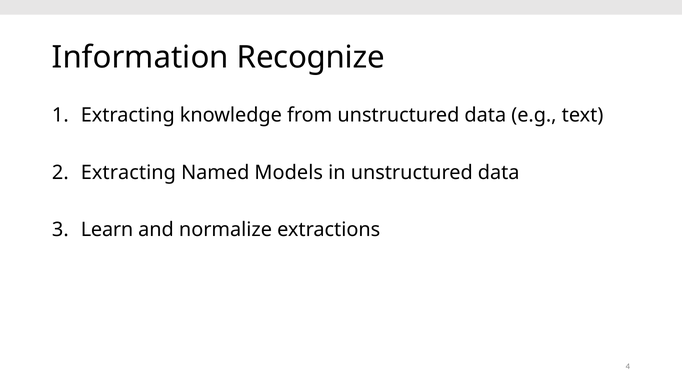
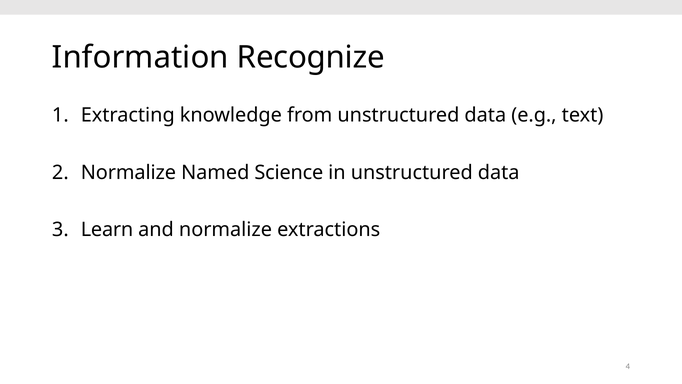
Extracting at (128, 172): Extracting -> Normalize
Models: Models -> Science
